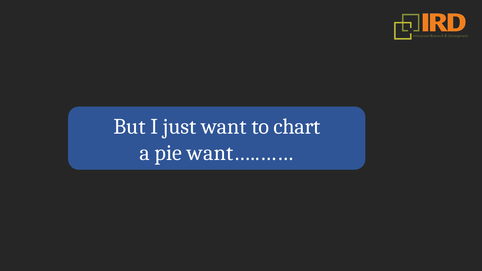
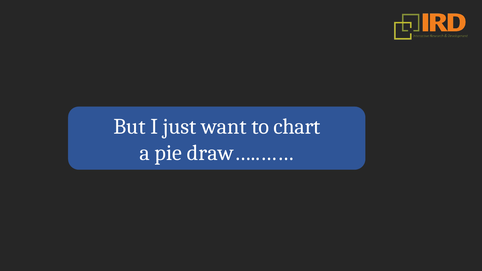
want…..……: want…..…… -> draw…..……
